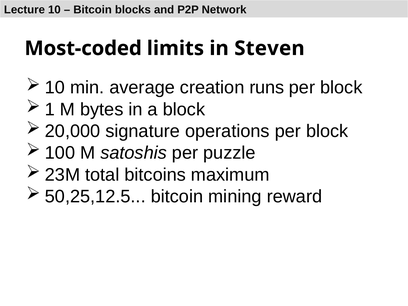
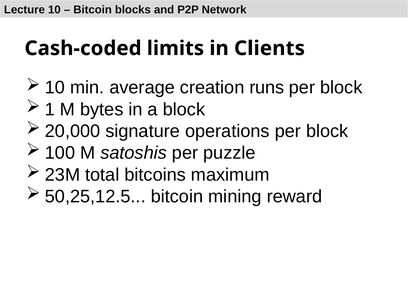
Most-coded: Most-coded -> Cash-coded
Steven: Steven -> Clients
